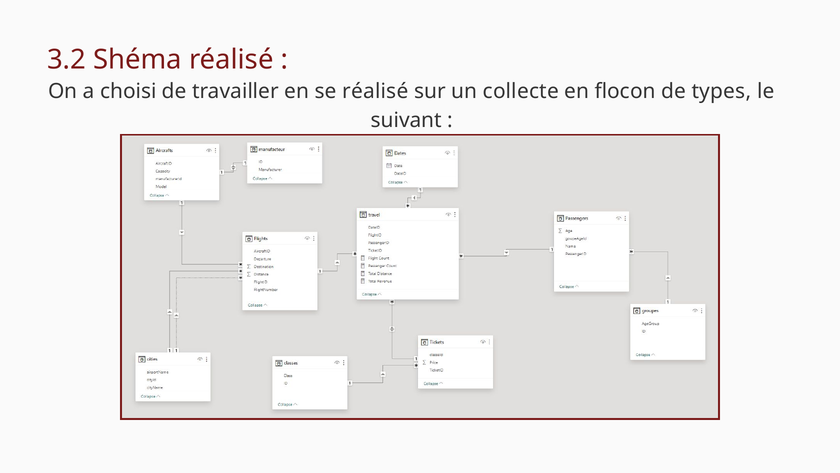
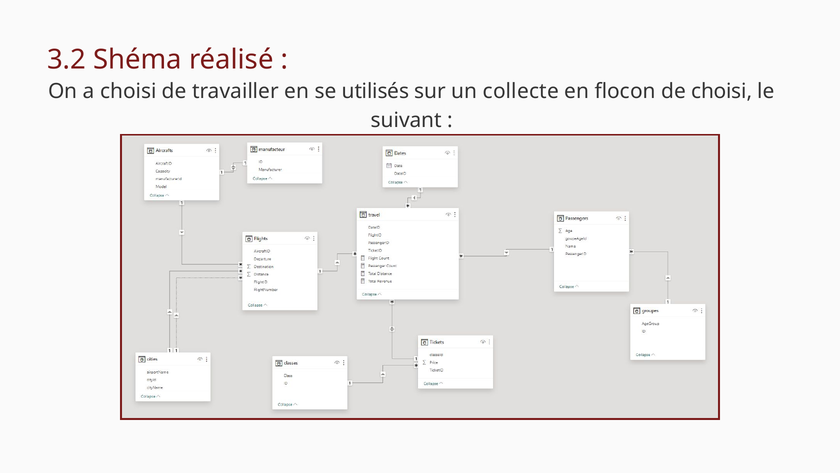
se réalisé: réalisé -> utilisés
de types: types -> choisi
